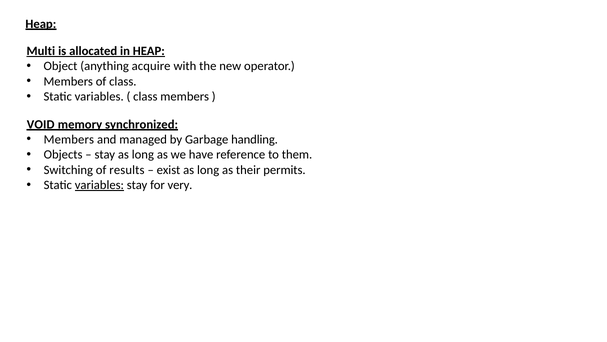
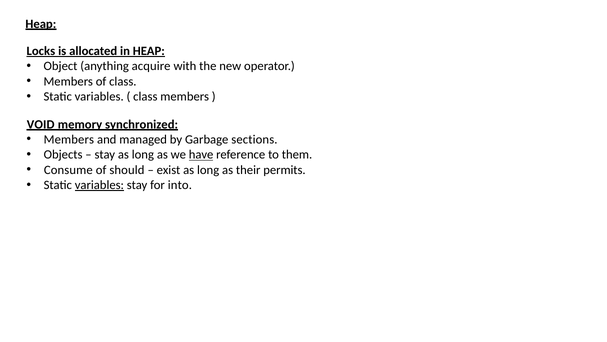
Multi: Multi -> Locks
handling: handling -> sections
have underline: none -> present
Switching: Switching -> Consume
results: results -> should
very: very -> into
